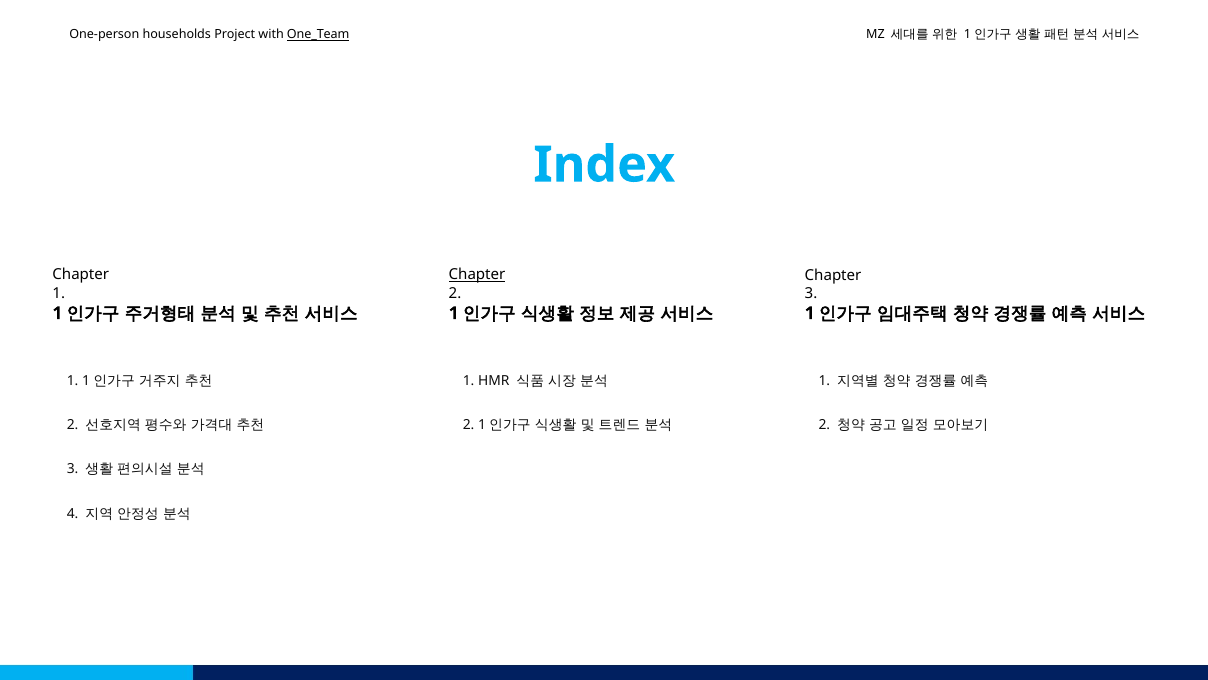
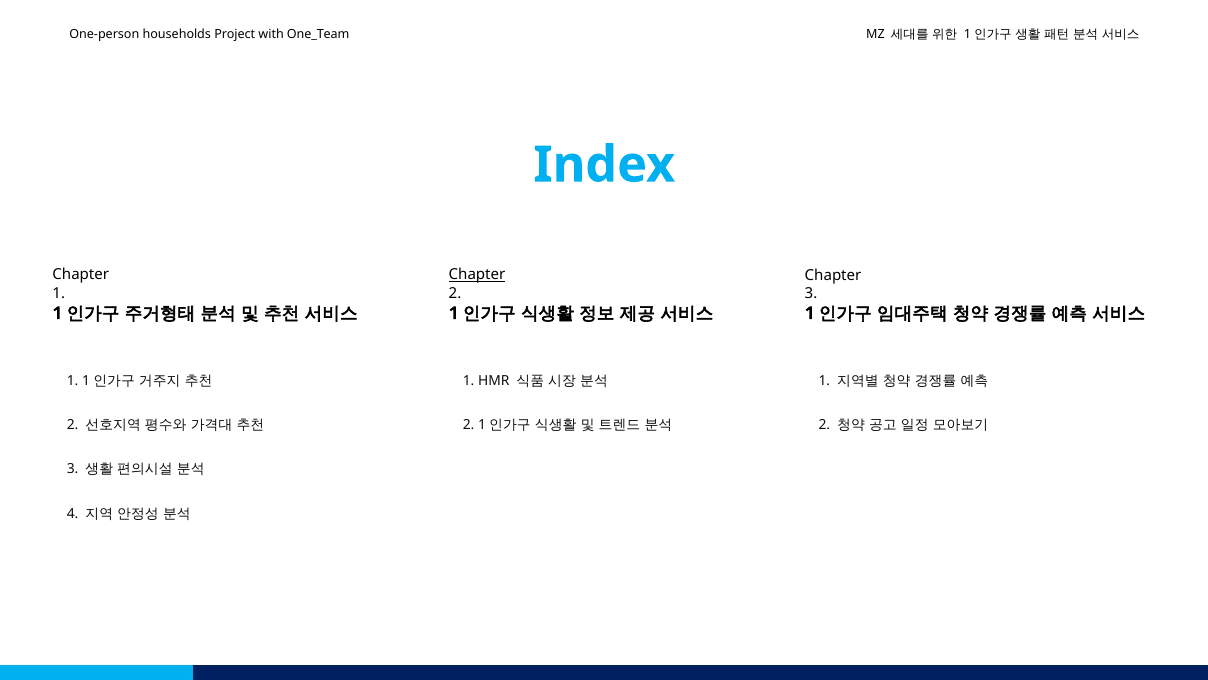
One_Team underline: present -> none
